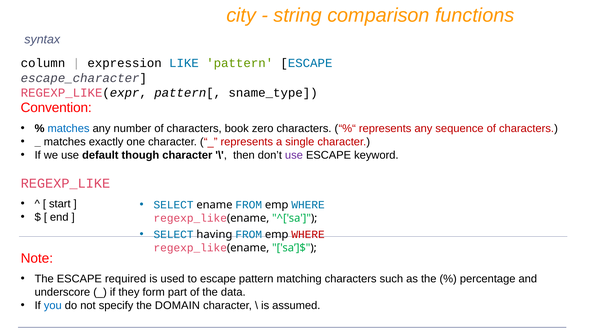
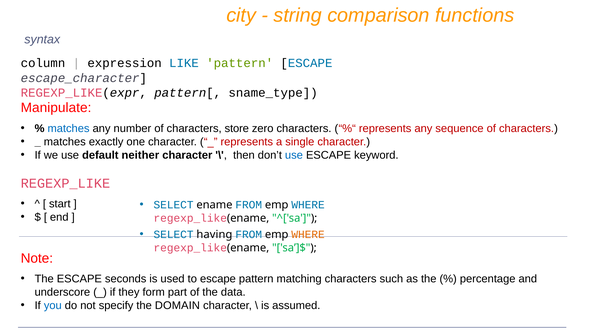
Convention: Convention -> Manipulate
book: book -> store
though: though -> neither
use at (294, 155) colour: purple -> blue
WHERE at (308, 235) colour: red -> orange
required: required -> seconds
